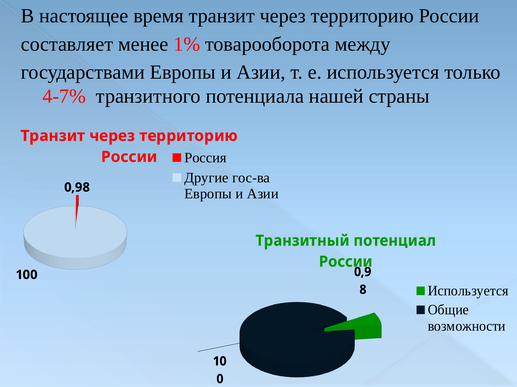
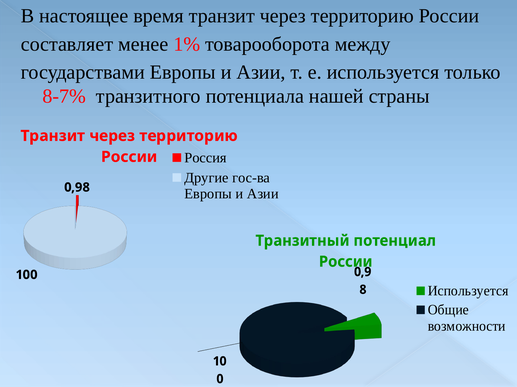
4-7%: 4-7% -> 8-7%
